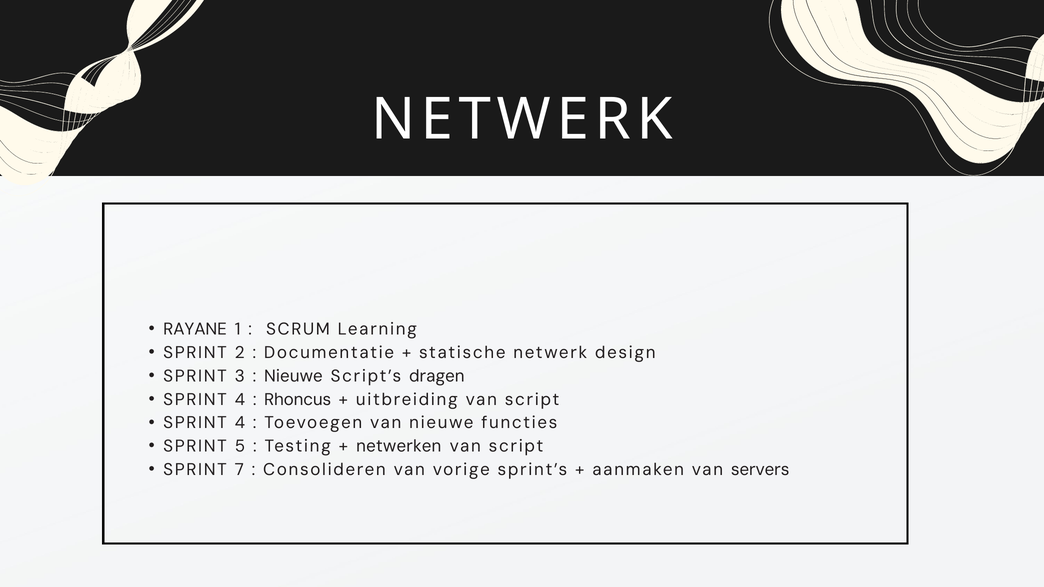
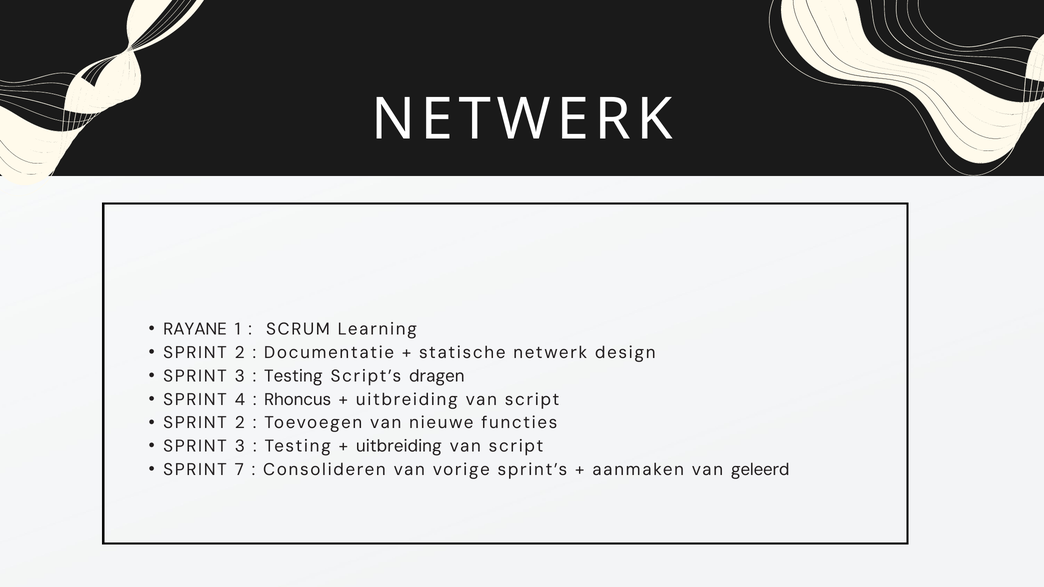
Nieuwe at (293, 376): Nieuwe -> Testing
4 at (240, 423): 4 -> 2
5 at (240, 446): 5 -> 3
netwerken at (399, 446): netwerken -> uitbreiding
servers: servers -> geleerd
